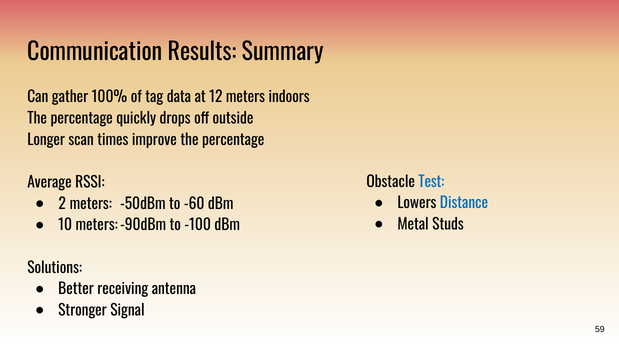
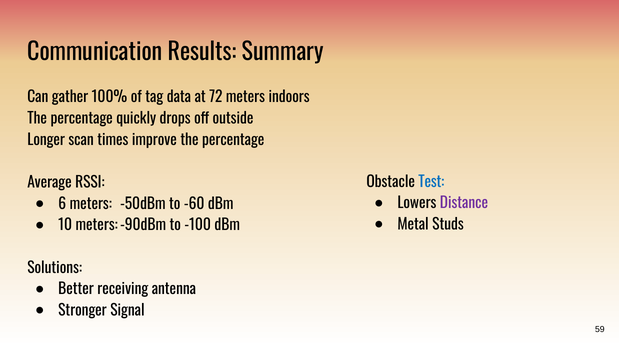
12: 12 -> 72
Distance colour: blue -> purple
2: 2 -> 6
